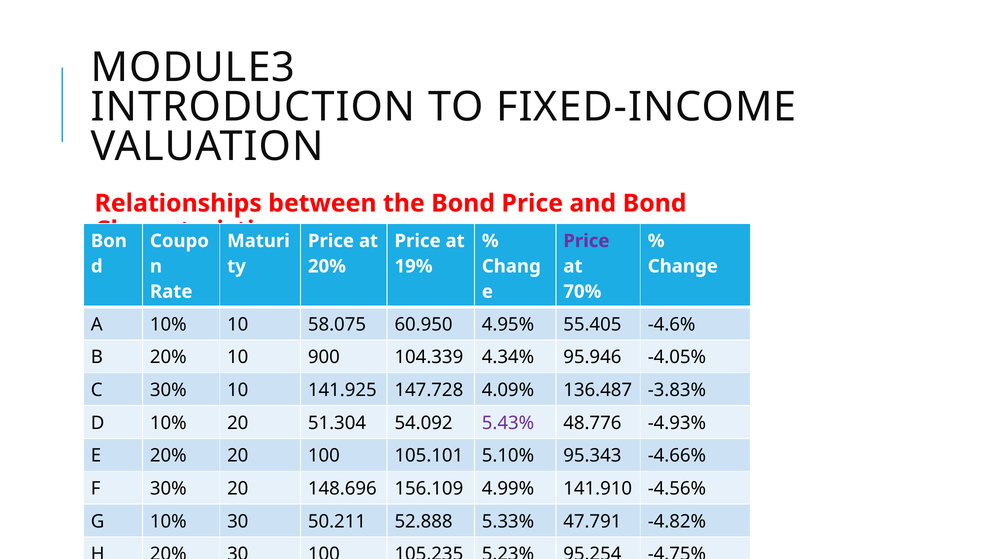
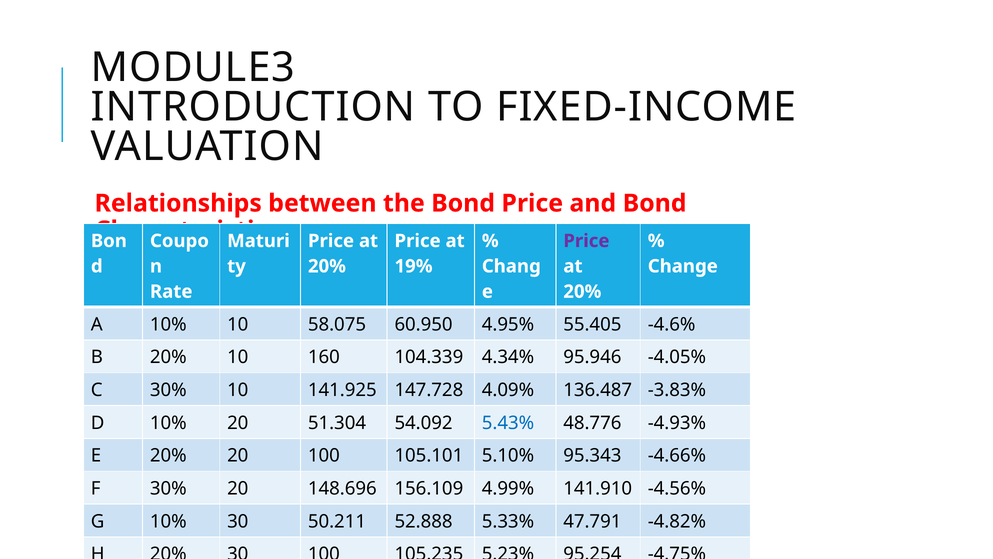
70% at (582, 291): 70% -> 20%
900: 900 -> 160
5.43% colour: purple -> blue
